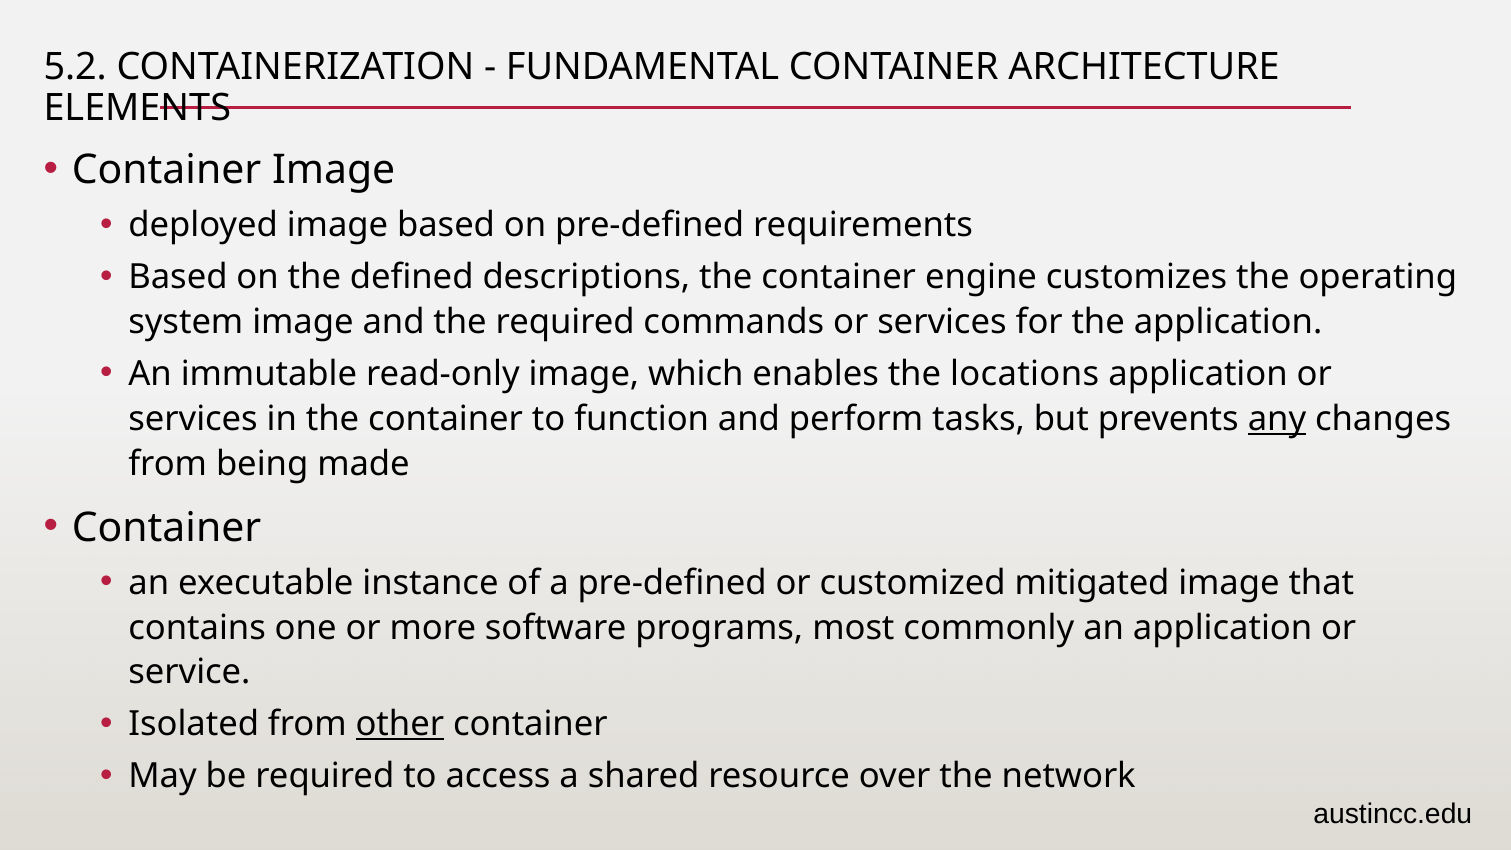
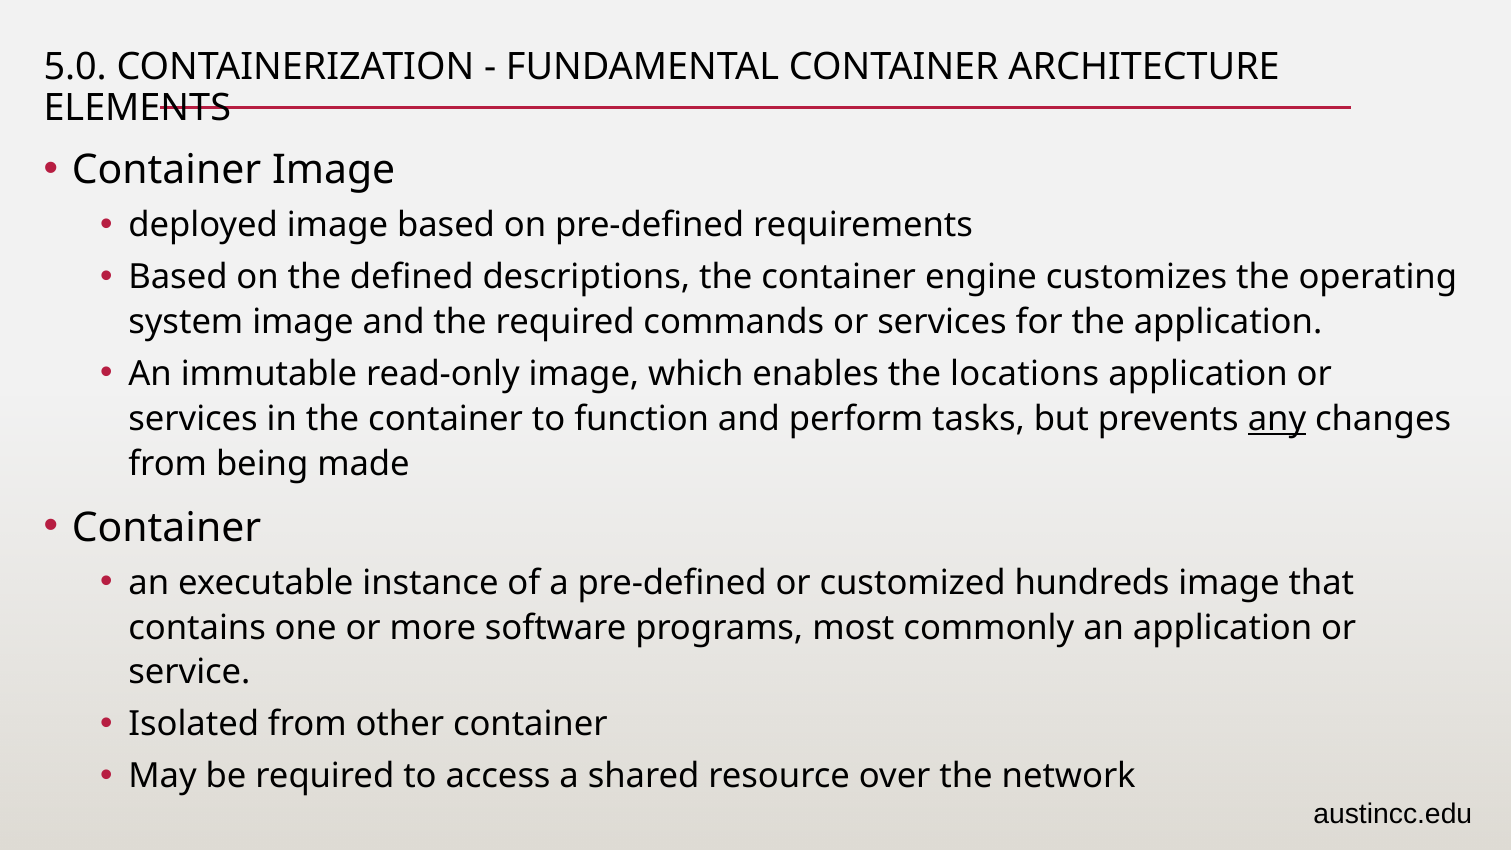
5.2: 5.2 -> 5.0
mitigated: mitigated -> hundreds
other underline: present -> none
